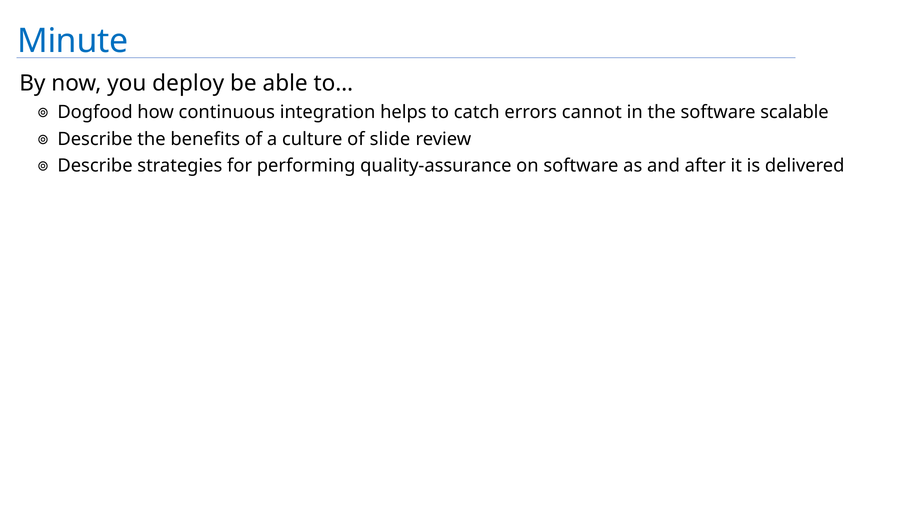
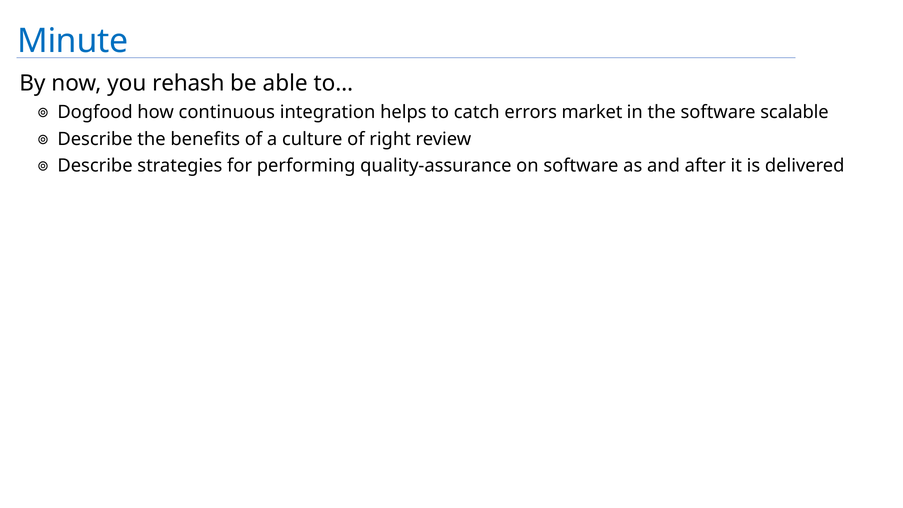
deploy: deploy -> rehash
cannot: cannot -> market
slide: slide -> right
